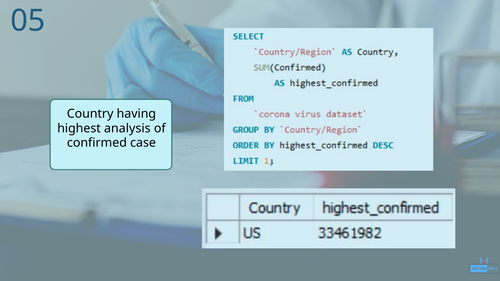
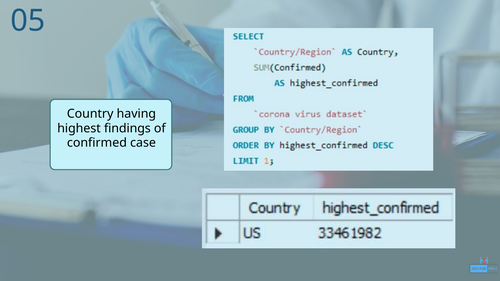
analysis: analysis -> findings
